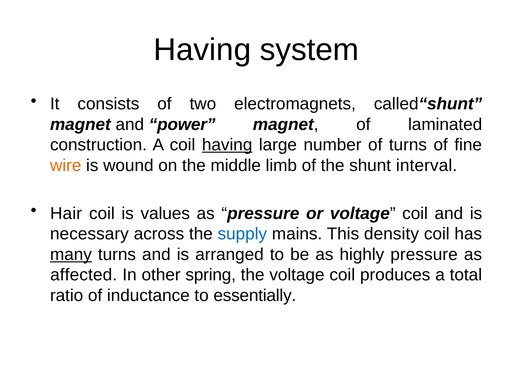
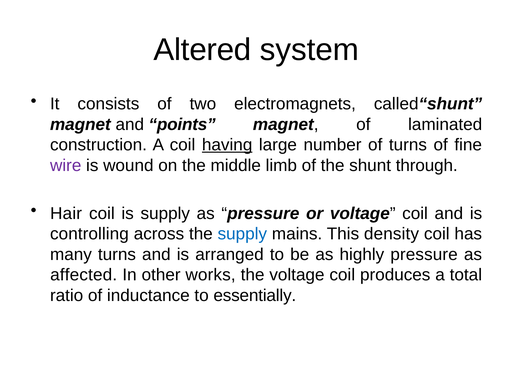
Having at (202, 50): Having -> Altered
power: power -> points
wire colour: orange -> purple
interval: interval -> through
is values: values -> supply
necessary: necessary -> controlling
many underline: present -> none
spring: spring -> works
